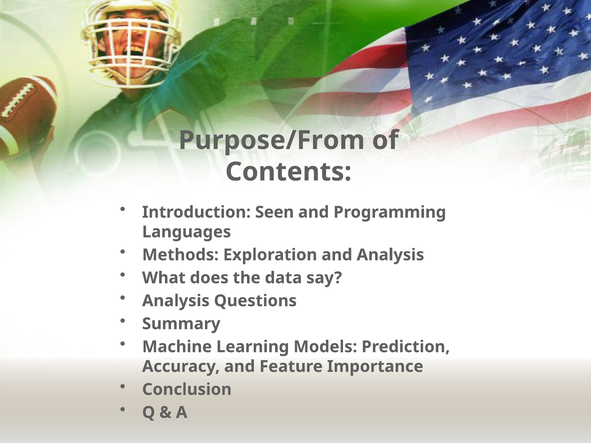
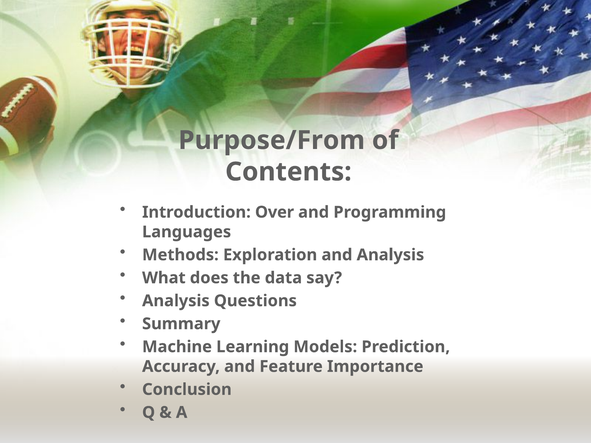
Seen: Seen -> Over
